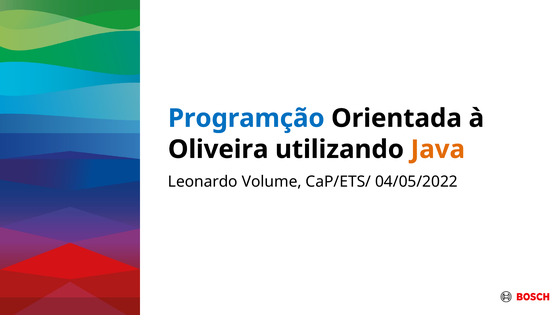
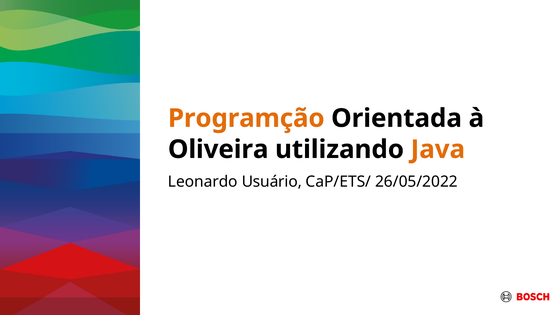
Programção colour: blue -> orange
Volume: Volume -> Usuário
04/05/2022: 04/05/2022 -> 26/05/2022
